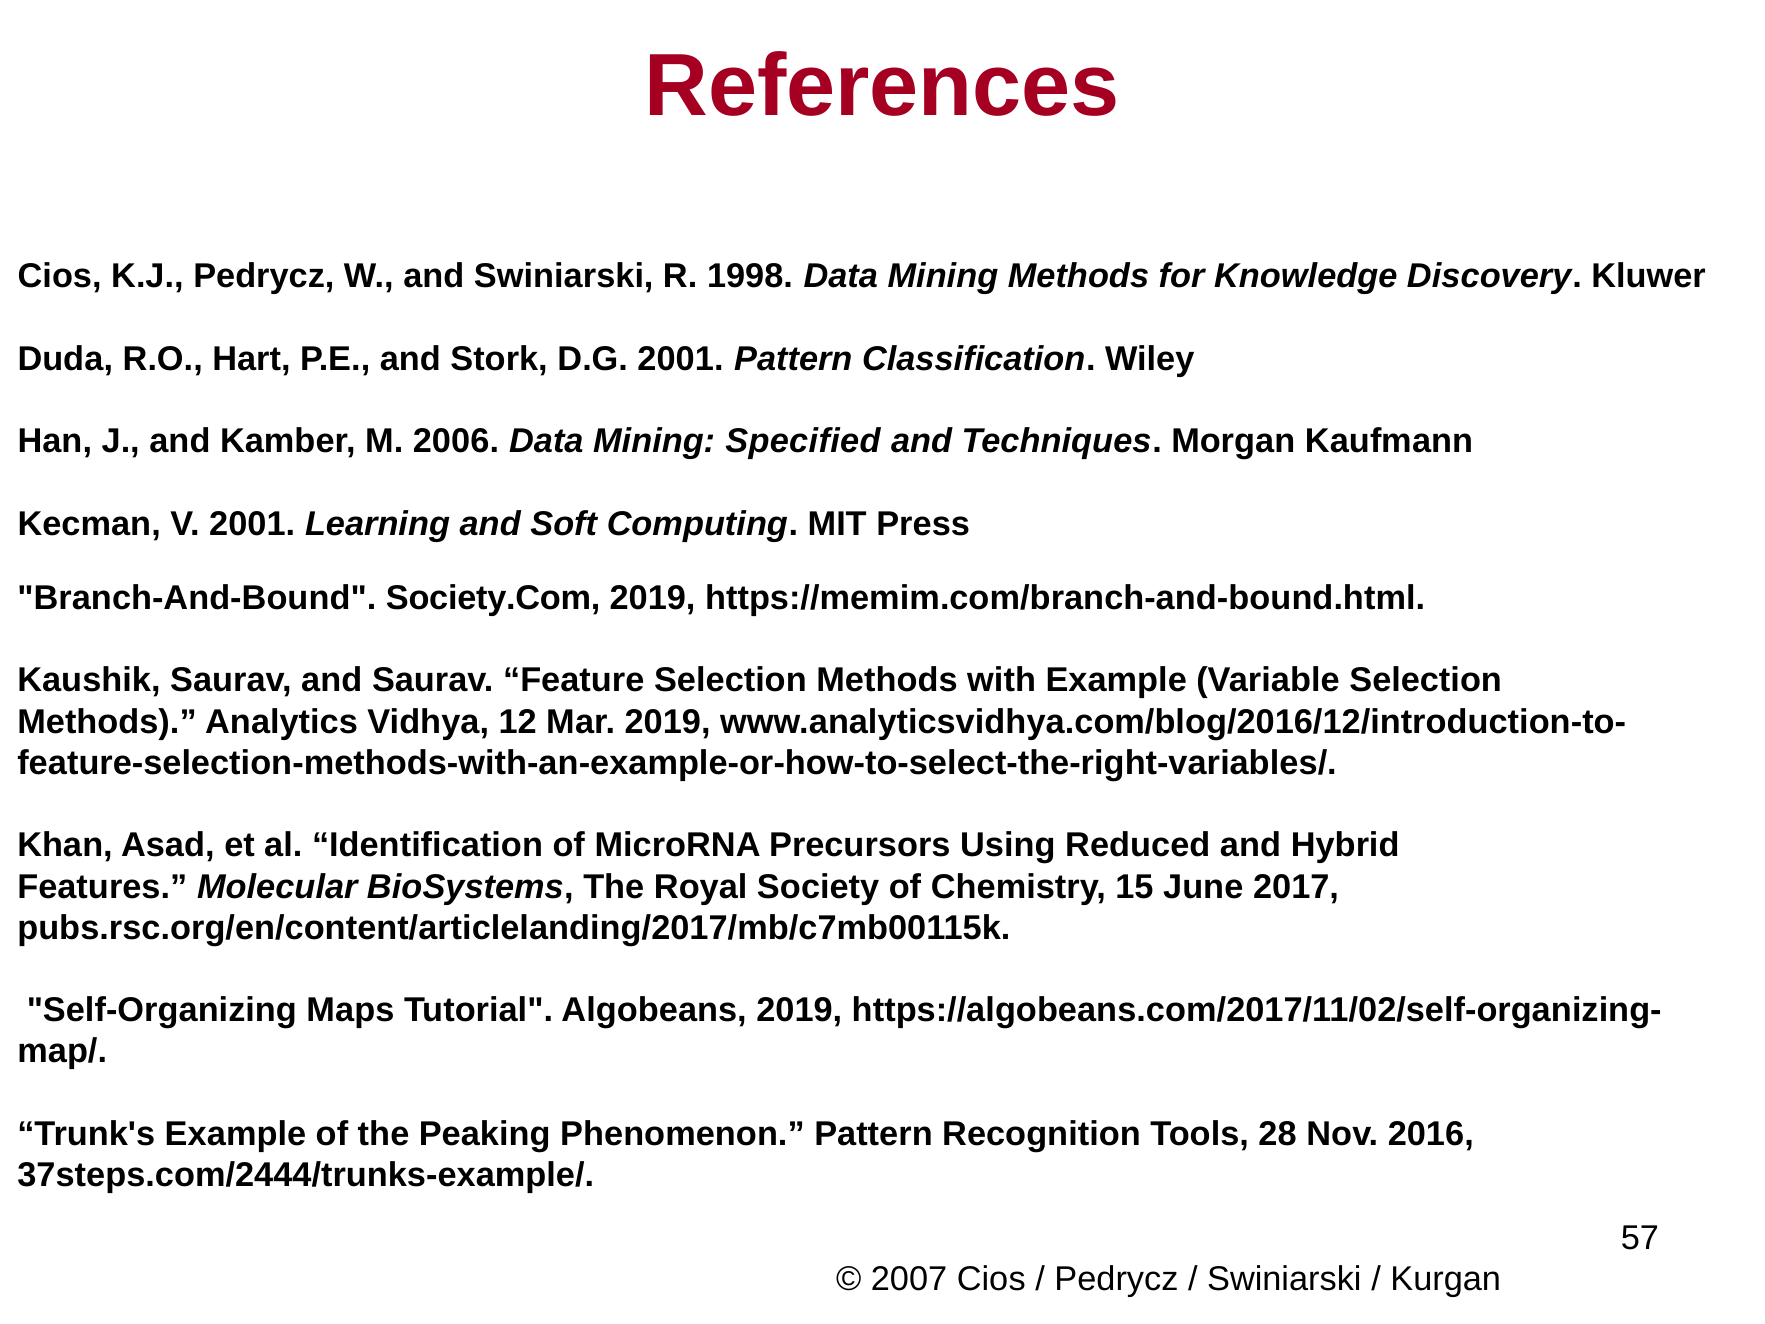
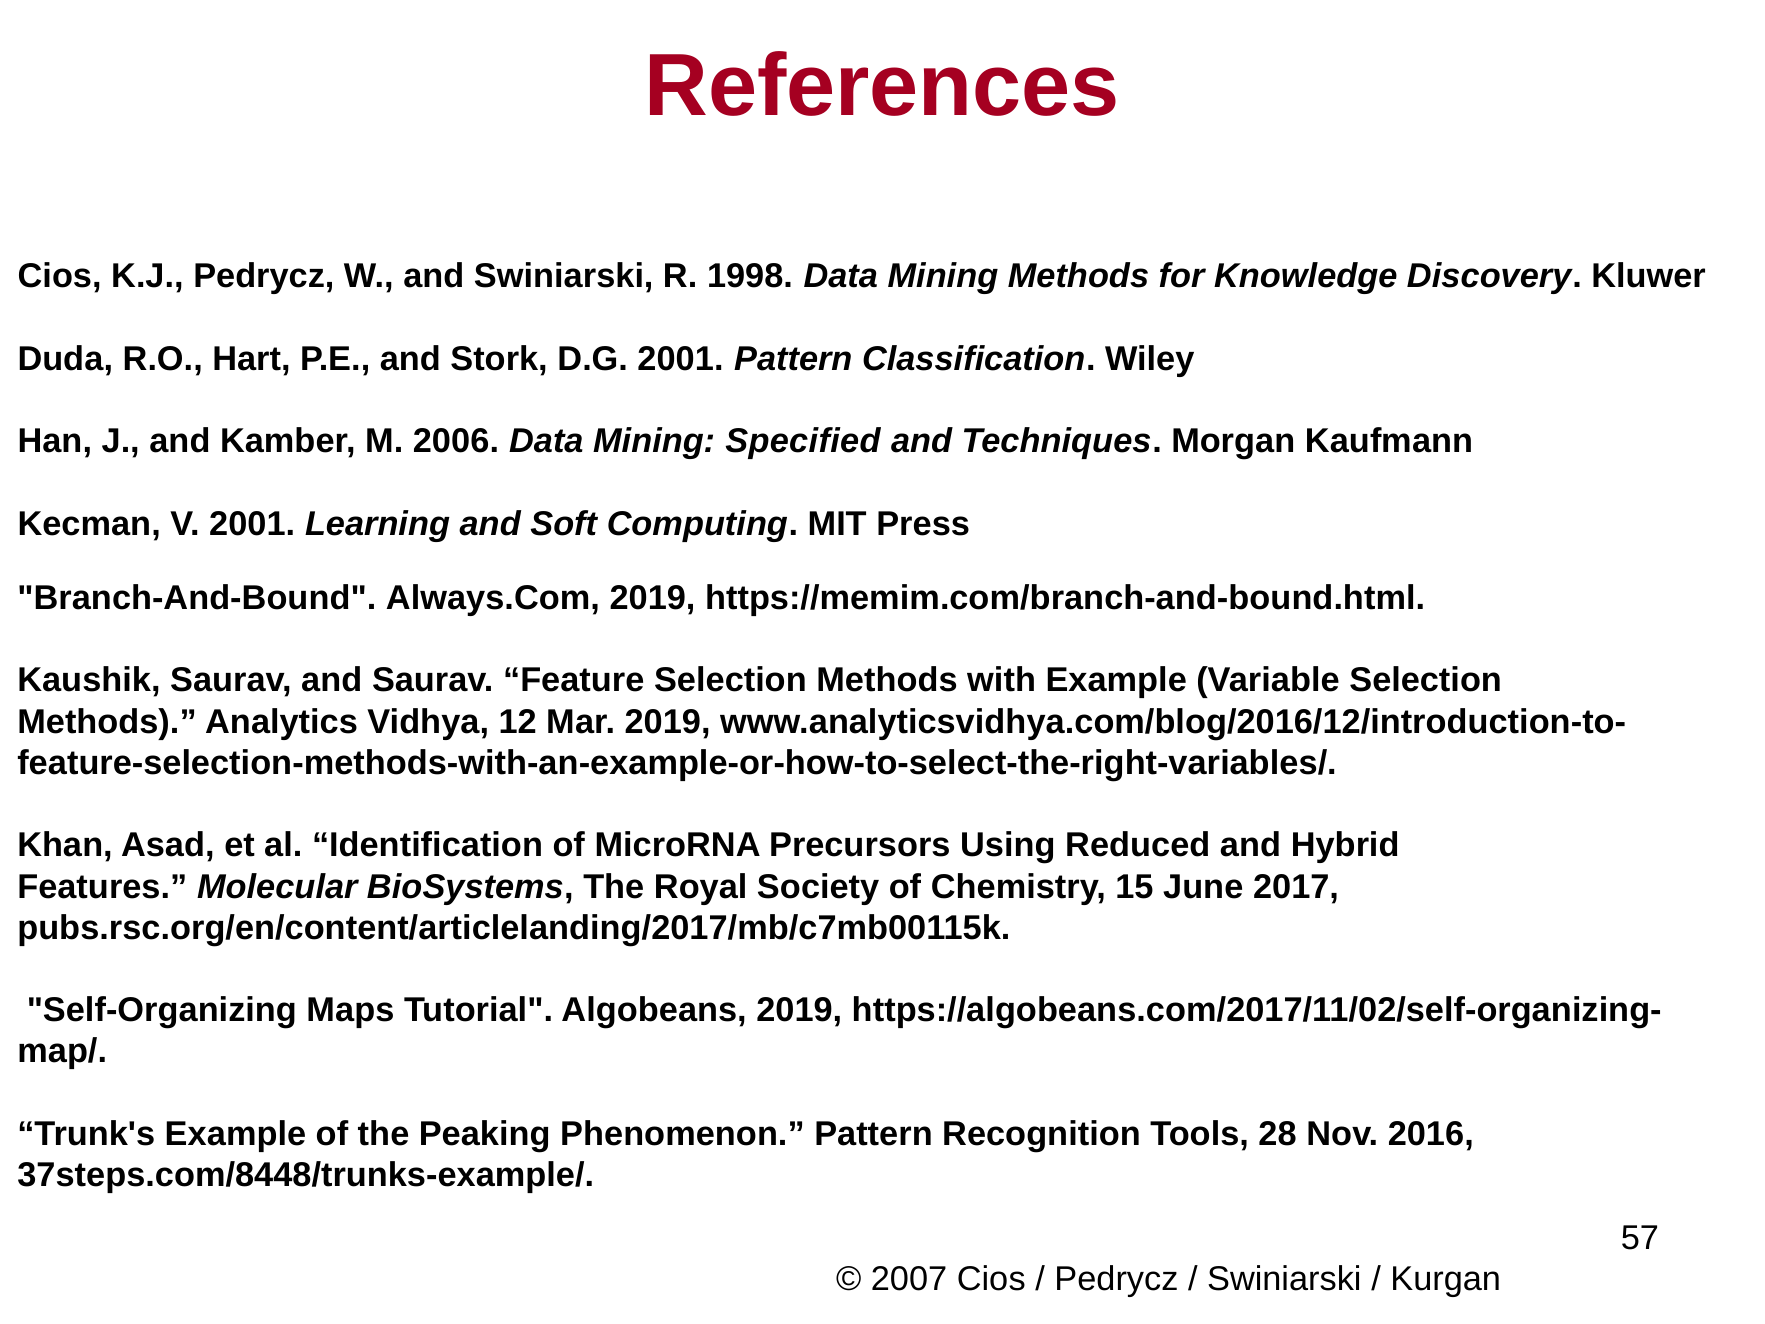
Society.Com: Society.Com -> Always.Com
37steps.com/2444/trunks-example/: 37steps.com/2444/trunks-example/ -> 37steps.com/8448/trunks-example/
